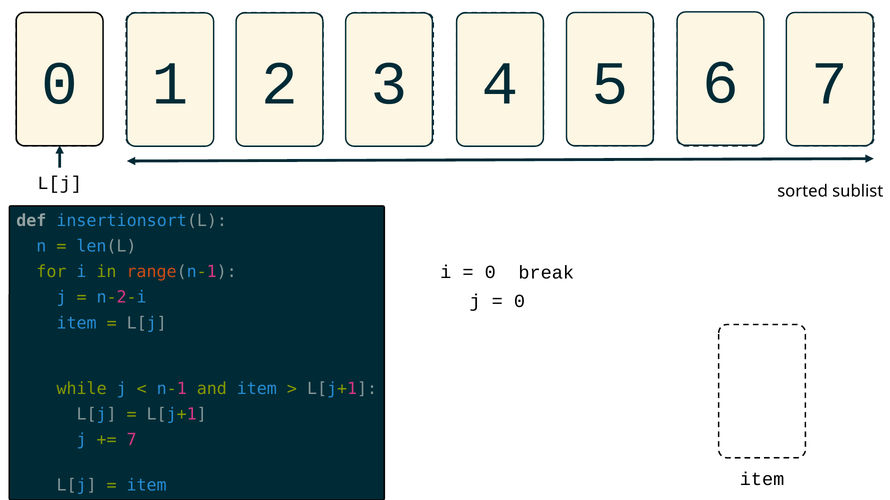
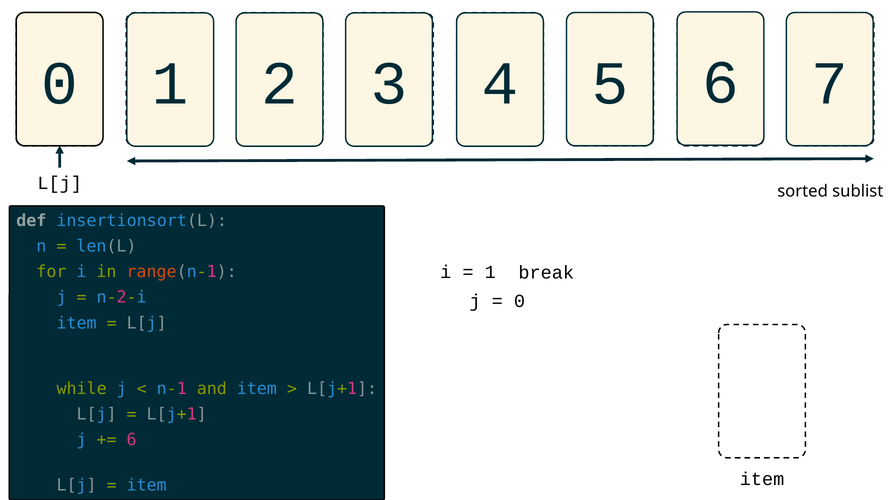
0 at (490, 272): 0 -> 1
7 at (132, 440): 7 -> 6
